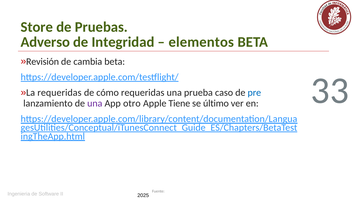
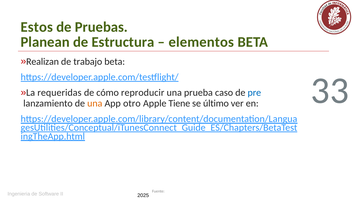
Store: Store -> Estos
Adverso: Adverso -> Planean
Integridad: Integridad -> Estructura
Revisión: Revisión -> Realizan
cambia: cambia -> trabajo
cómo requeridas: requeridas -> reproducir
una at (95, 103) colour: purple -> orange
